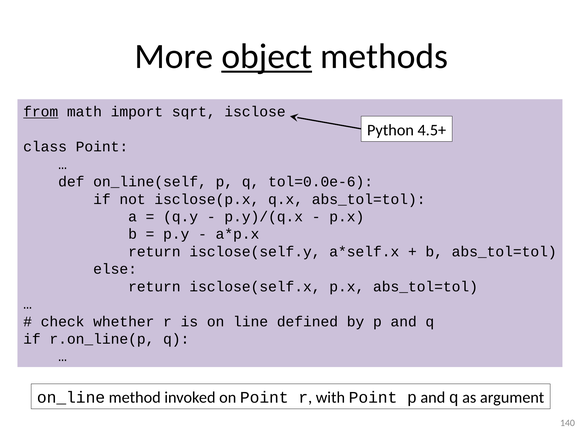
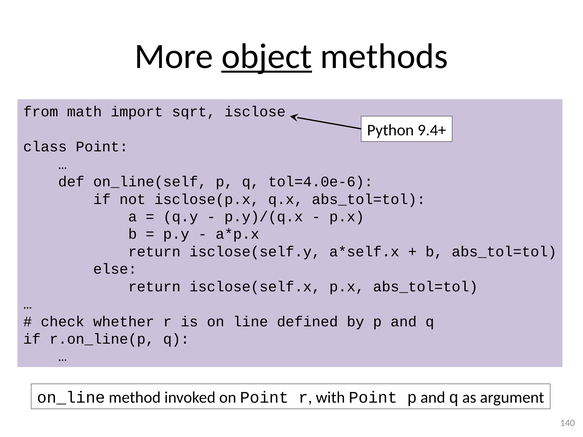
from underline: present -> none
4.5+: 4.5+ -> 9.4+
tol=0.0e-6: tol=0.0e-6 -> tol=4.0e-6
